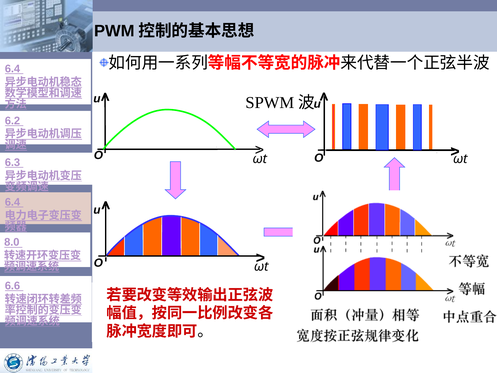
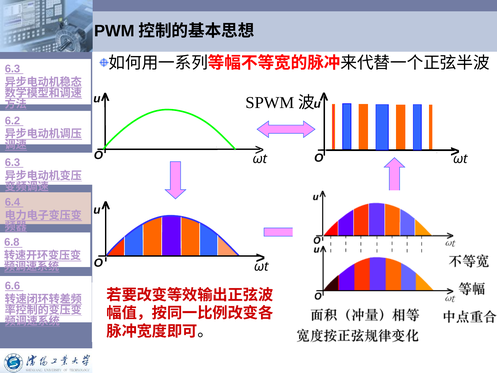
6.4 at (13, 69): 6.4 -> 6.3
8.0: 8.0 -> 6.8
